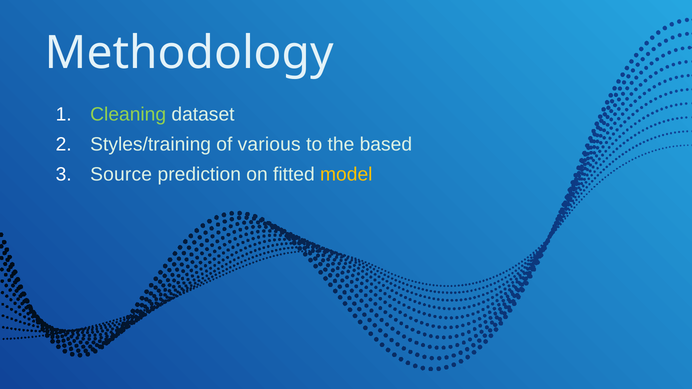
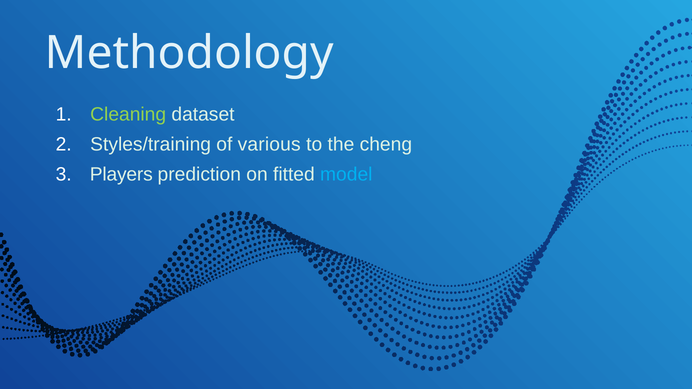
based: based -> cheng
Source: Source -> Players
model colour: yellow -> light blue
